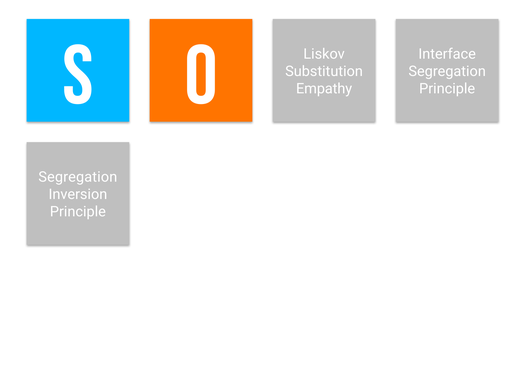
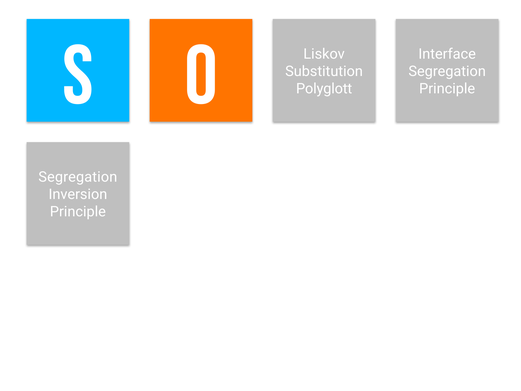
Empathy: Empathy -> Polyglott
